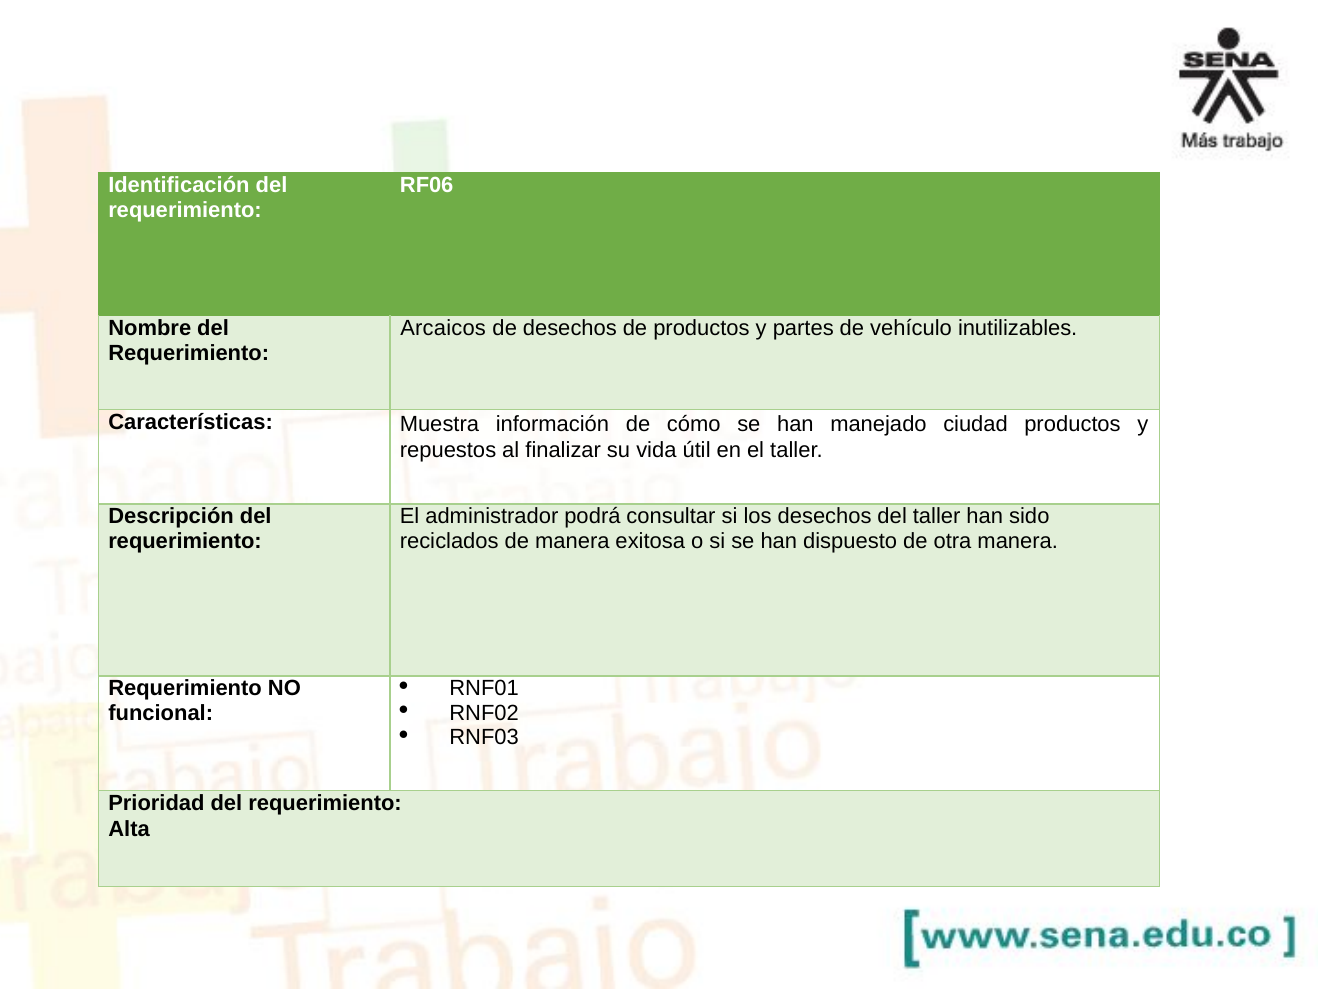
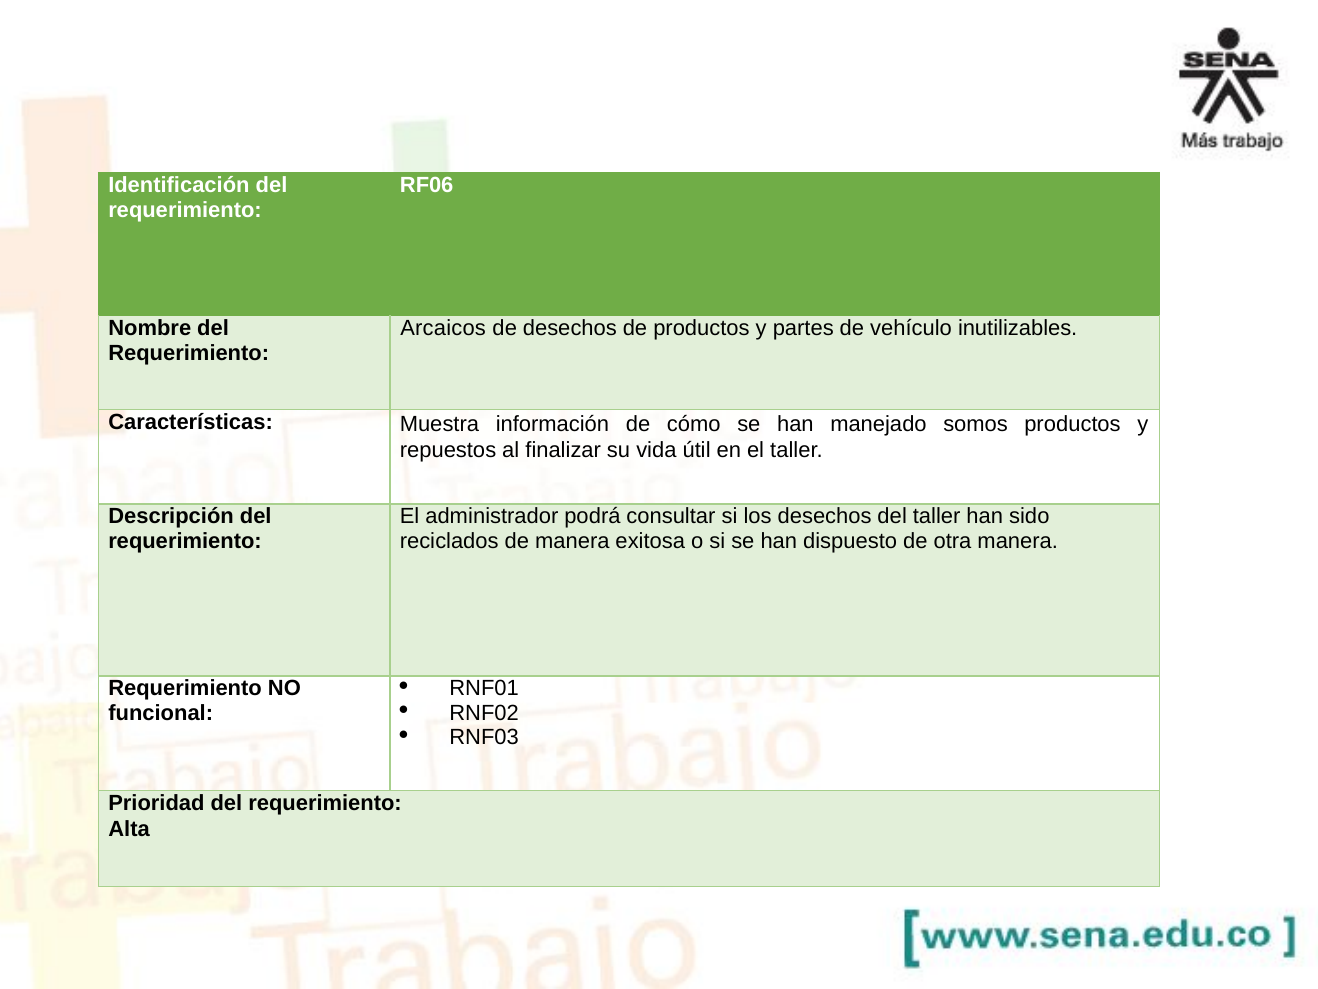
ciudad: ciudad -> somos
